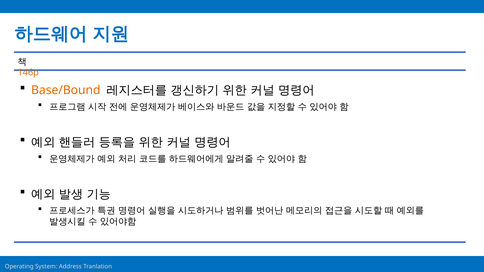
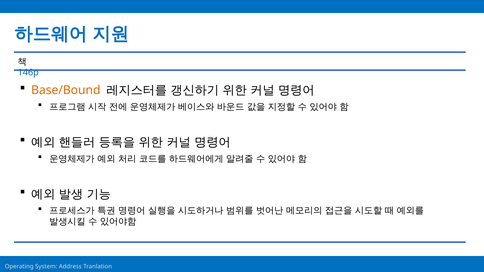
146p colour: orange -> blue
